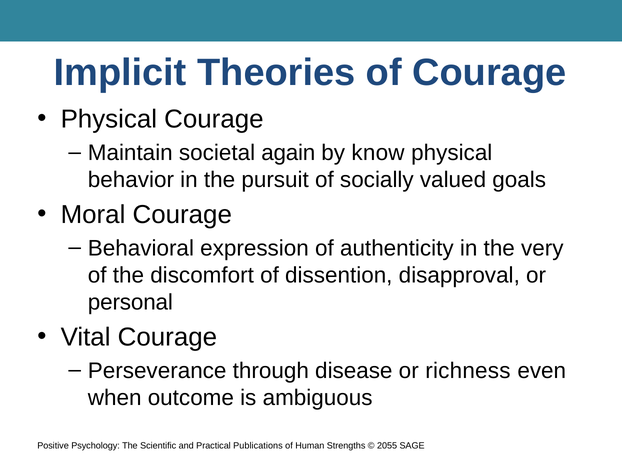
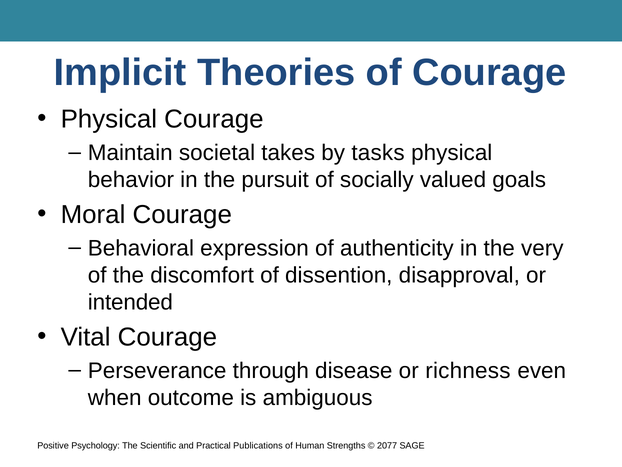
again: again -> takes
know: know -> tasks
personal: personal -> intended
2055: 2055 -> 2077
